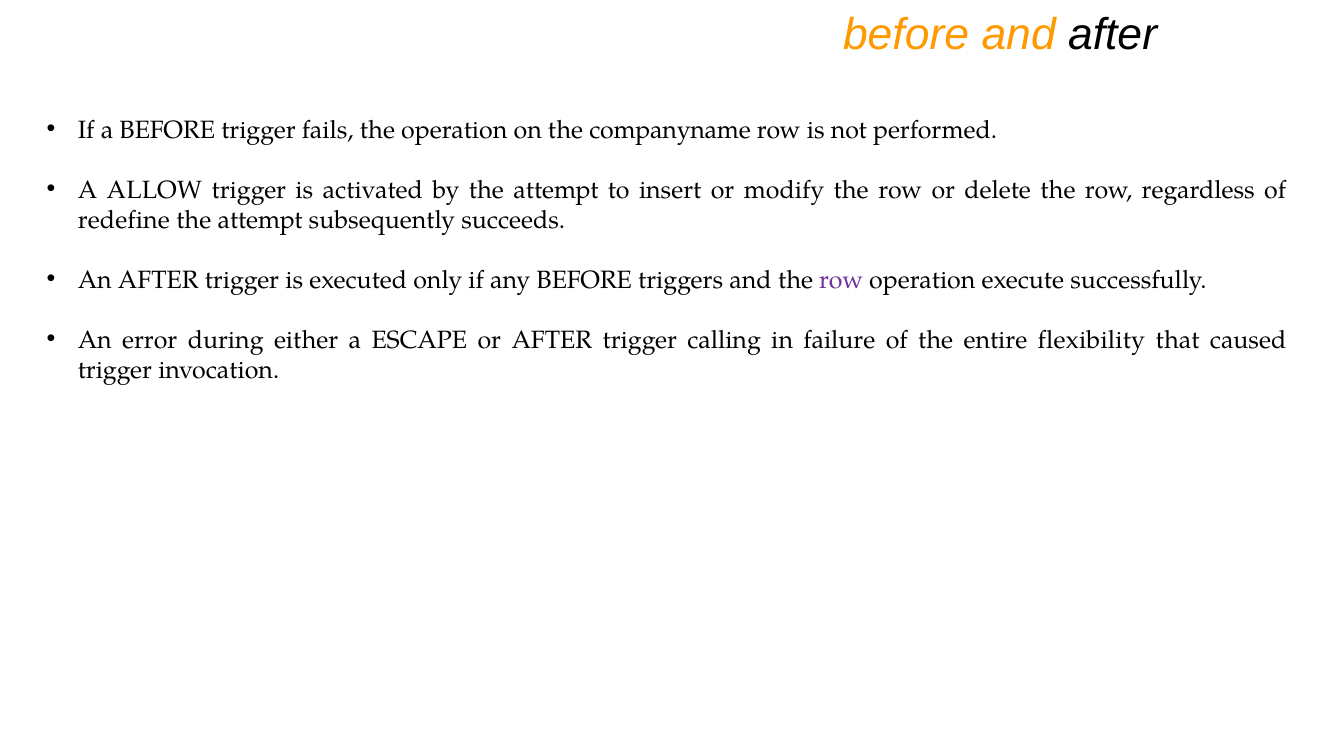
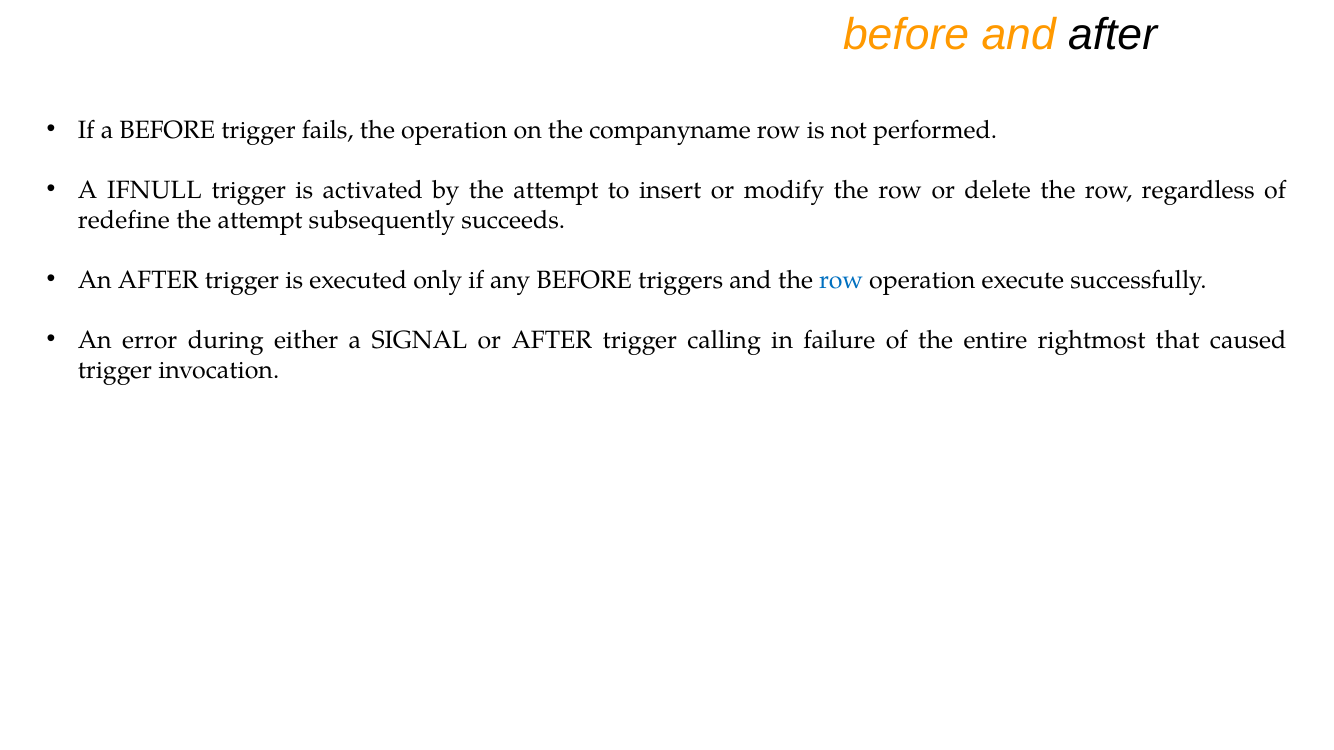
ALLOW: ALLOW -> IFNULL
row at (841, 280) colour: purple -> blue
ESCAPE: ESCAPE -> SIGNAL
flexibility: flexibility -> rightmost
